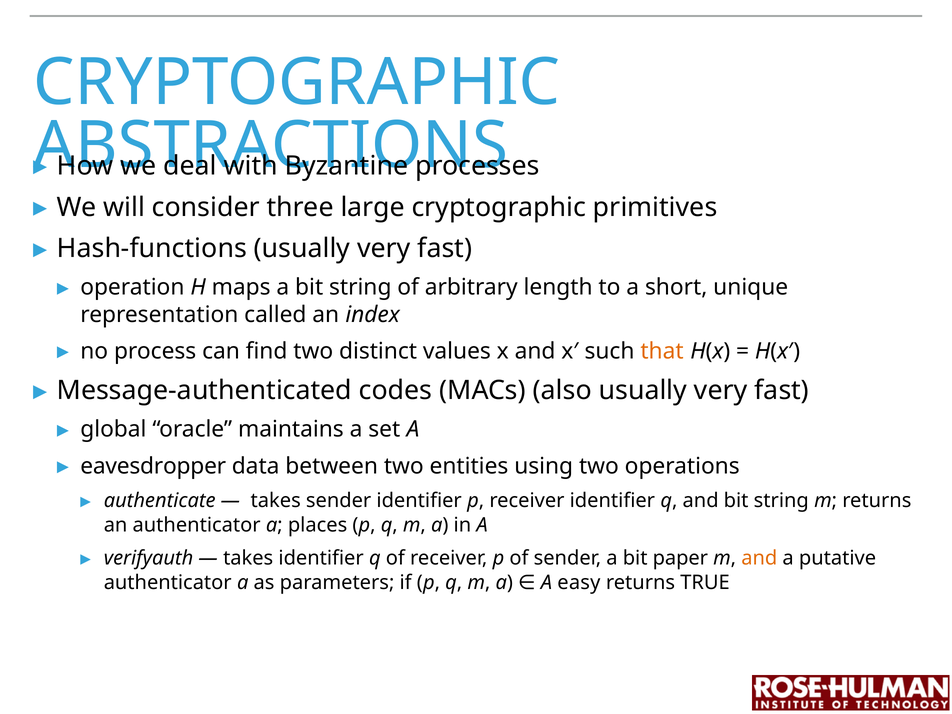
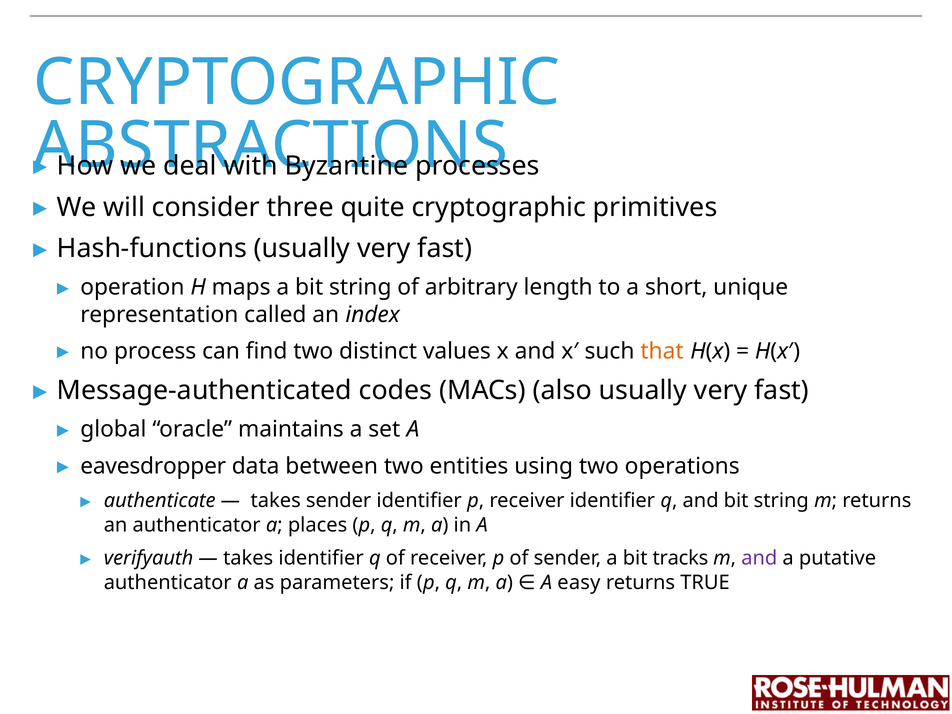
large: large -> quite
paper: paper -> tracks
and at (759, 558) colour: orange -> purple
